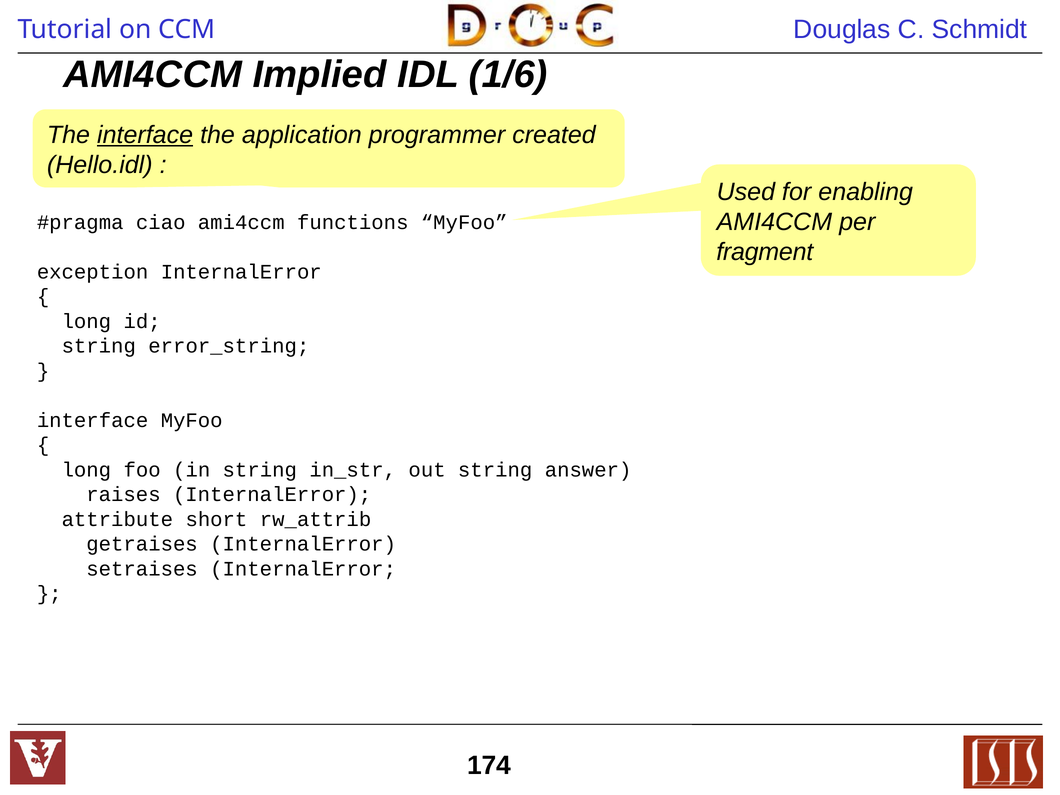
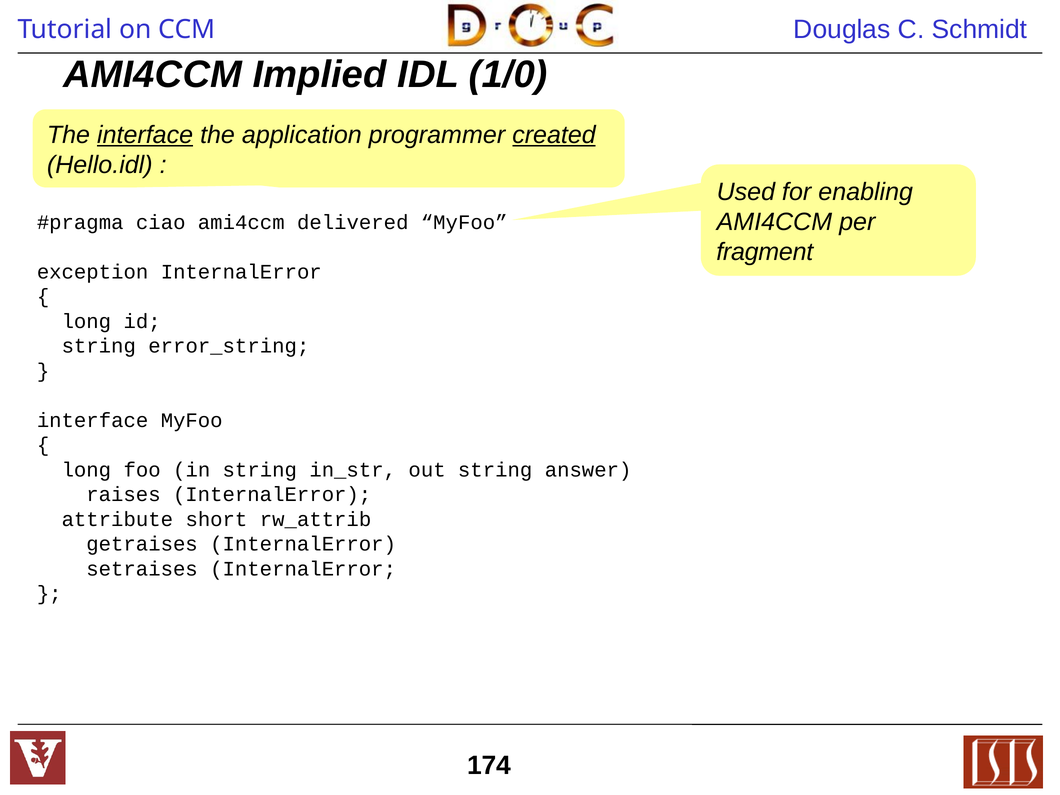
1/6: 1/6 -> 1/0
created underline: none -> present
functions: functions -> delivered
